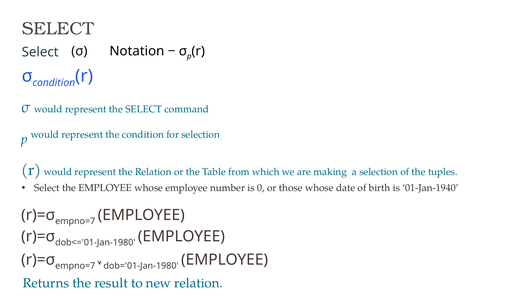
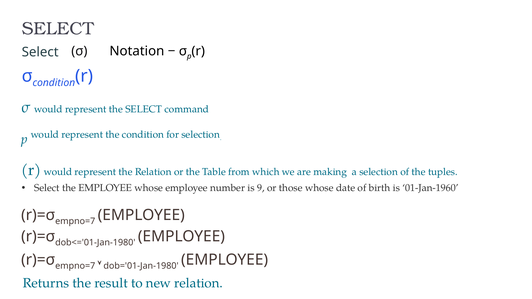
0: 0 -> 9
01-Jan-1940: 01-Jan-1940 -> 01-Jan-1960
